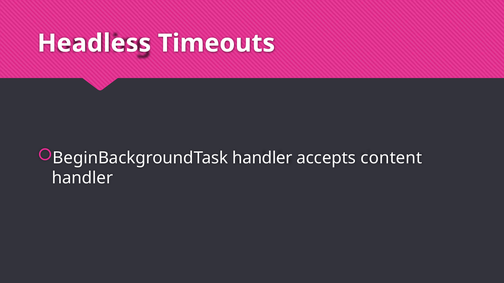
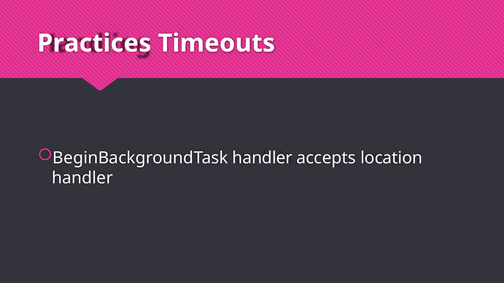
Headless: Headless -> Practices
content: content -> location
